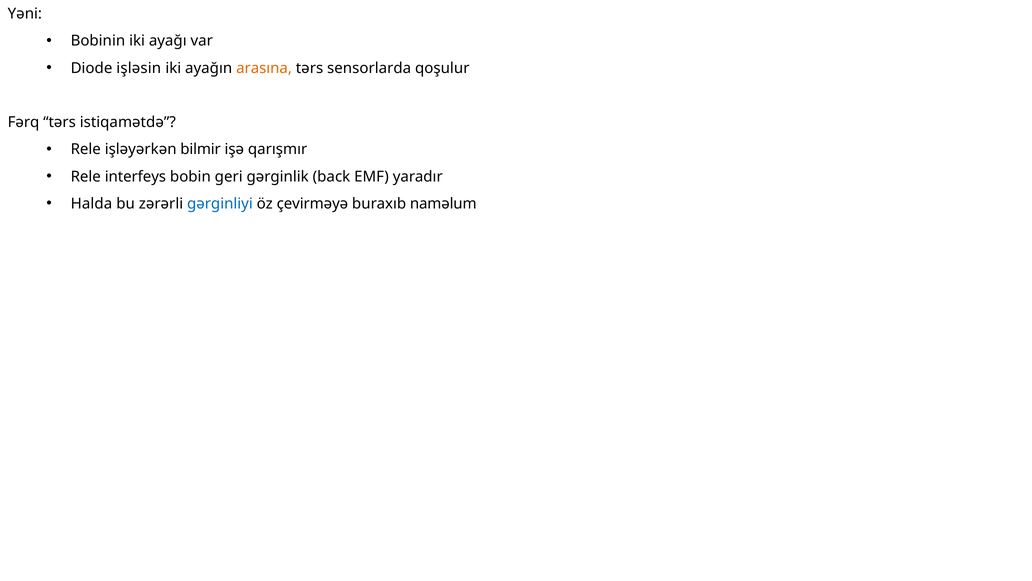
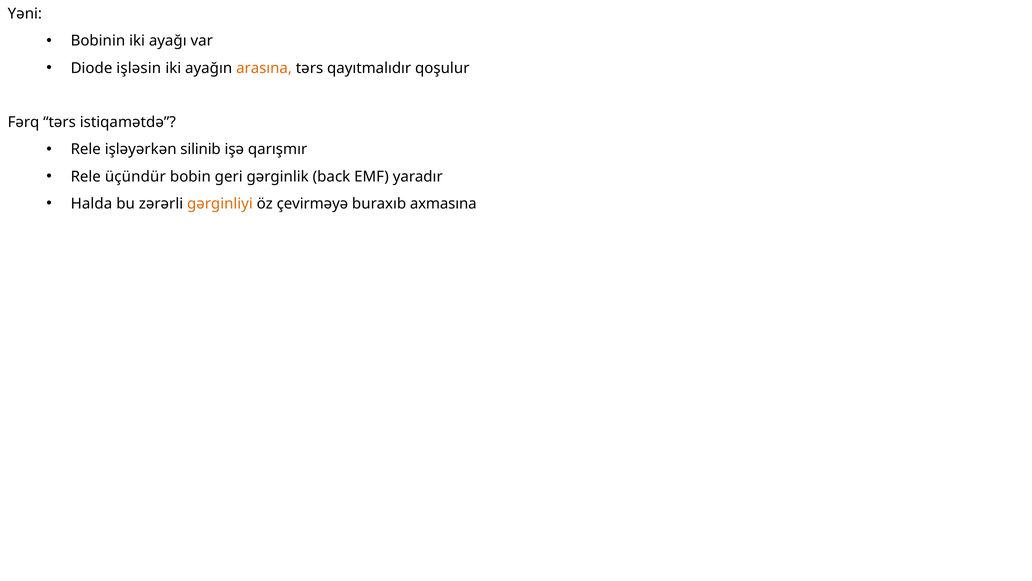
sensorlarda: sensorlarda -> qayıtmalıdır
bilmir: bilmir -> silinib
interfeys: interfeys -> üçündür
gərginliyi colour: blue -> orange
naməlum: naməlum -> axmasına
